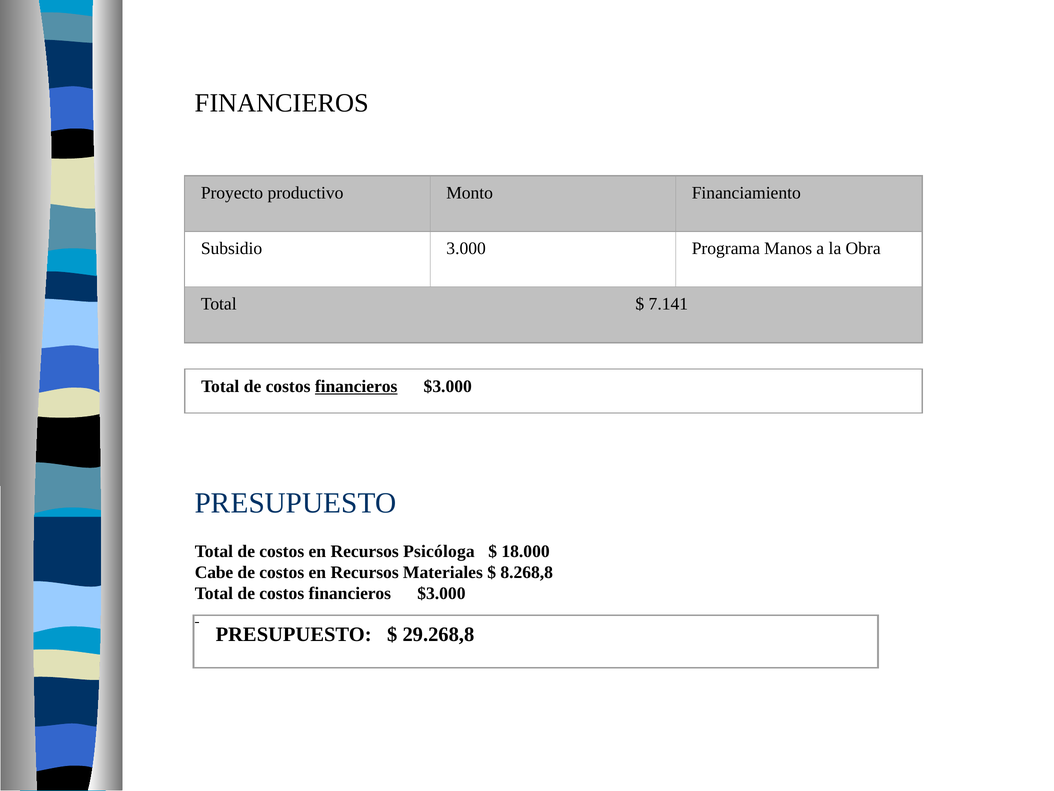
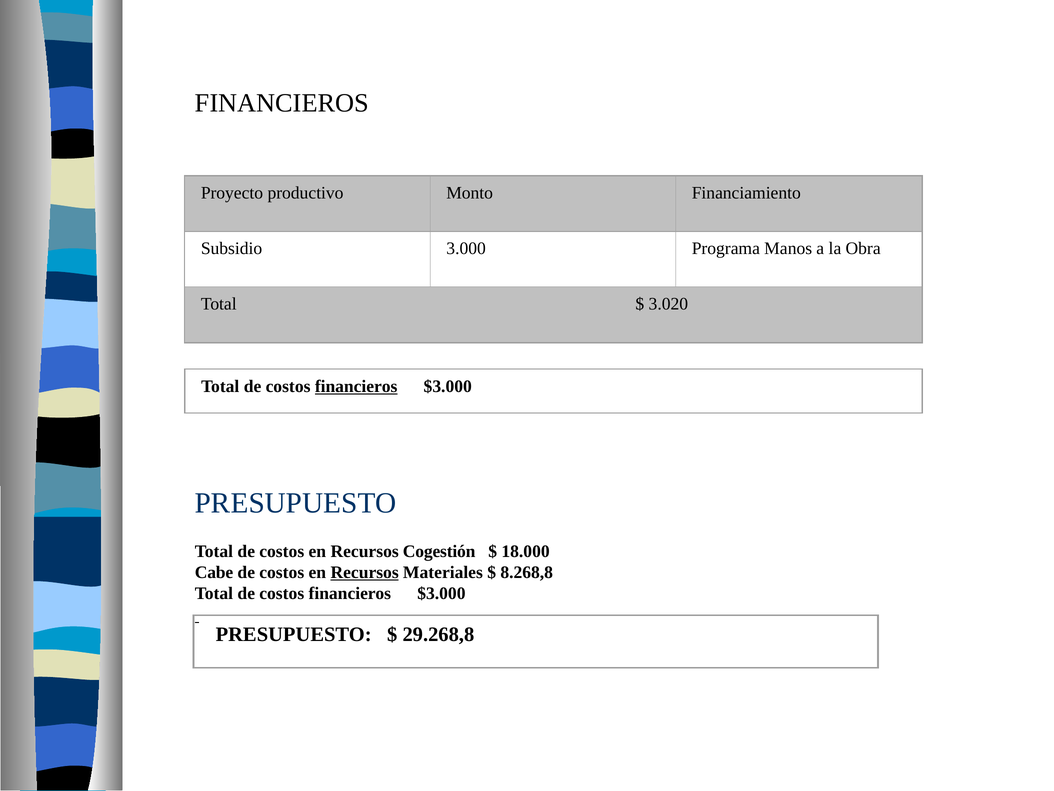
7.141: 7.141 -> 3.020
Psicóloga: Psicóloga -> Cogestión
Recursos at (365, 572) underline: none -> present
